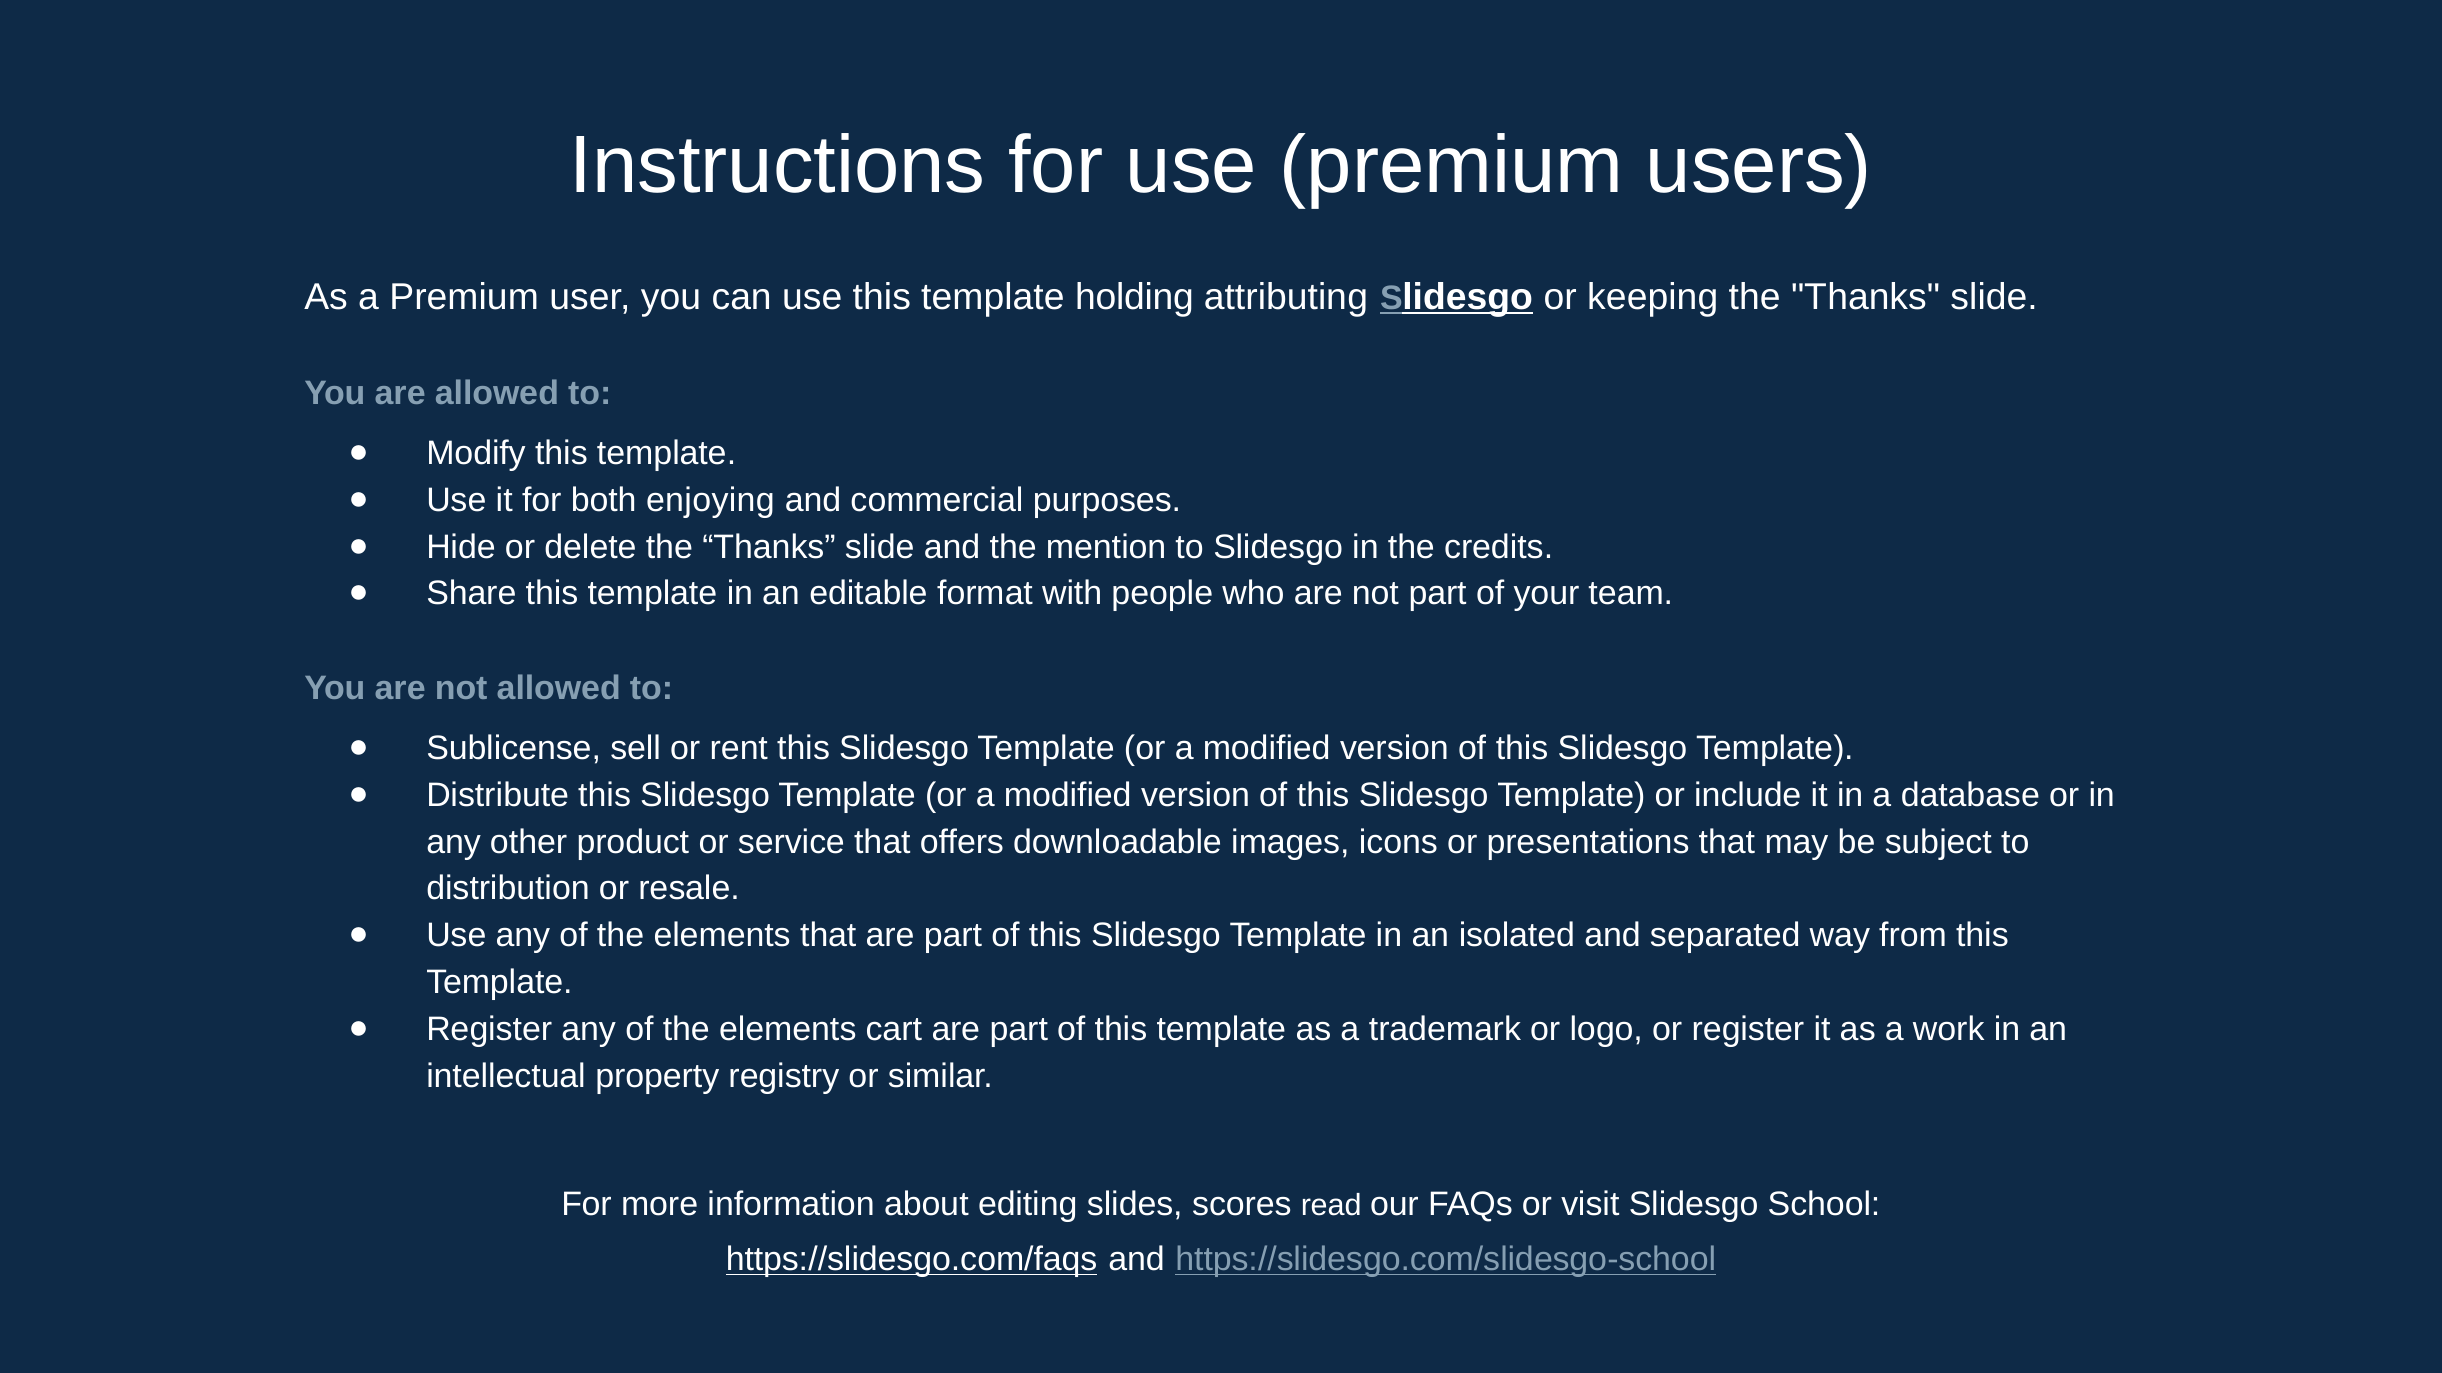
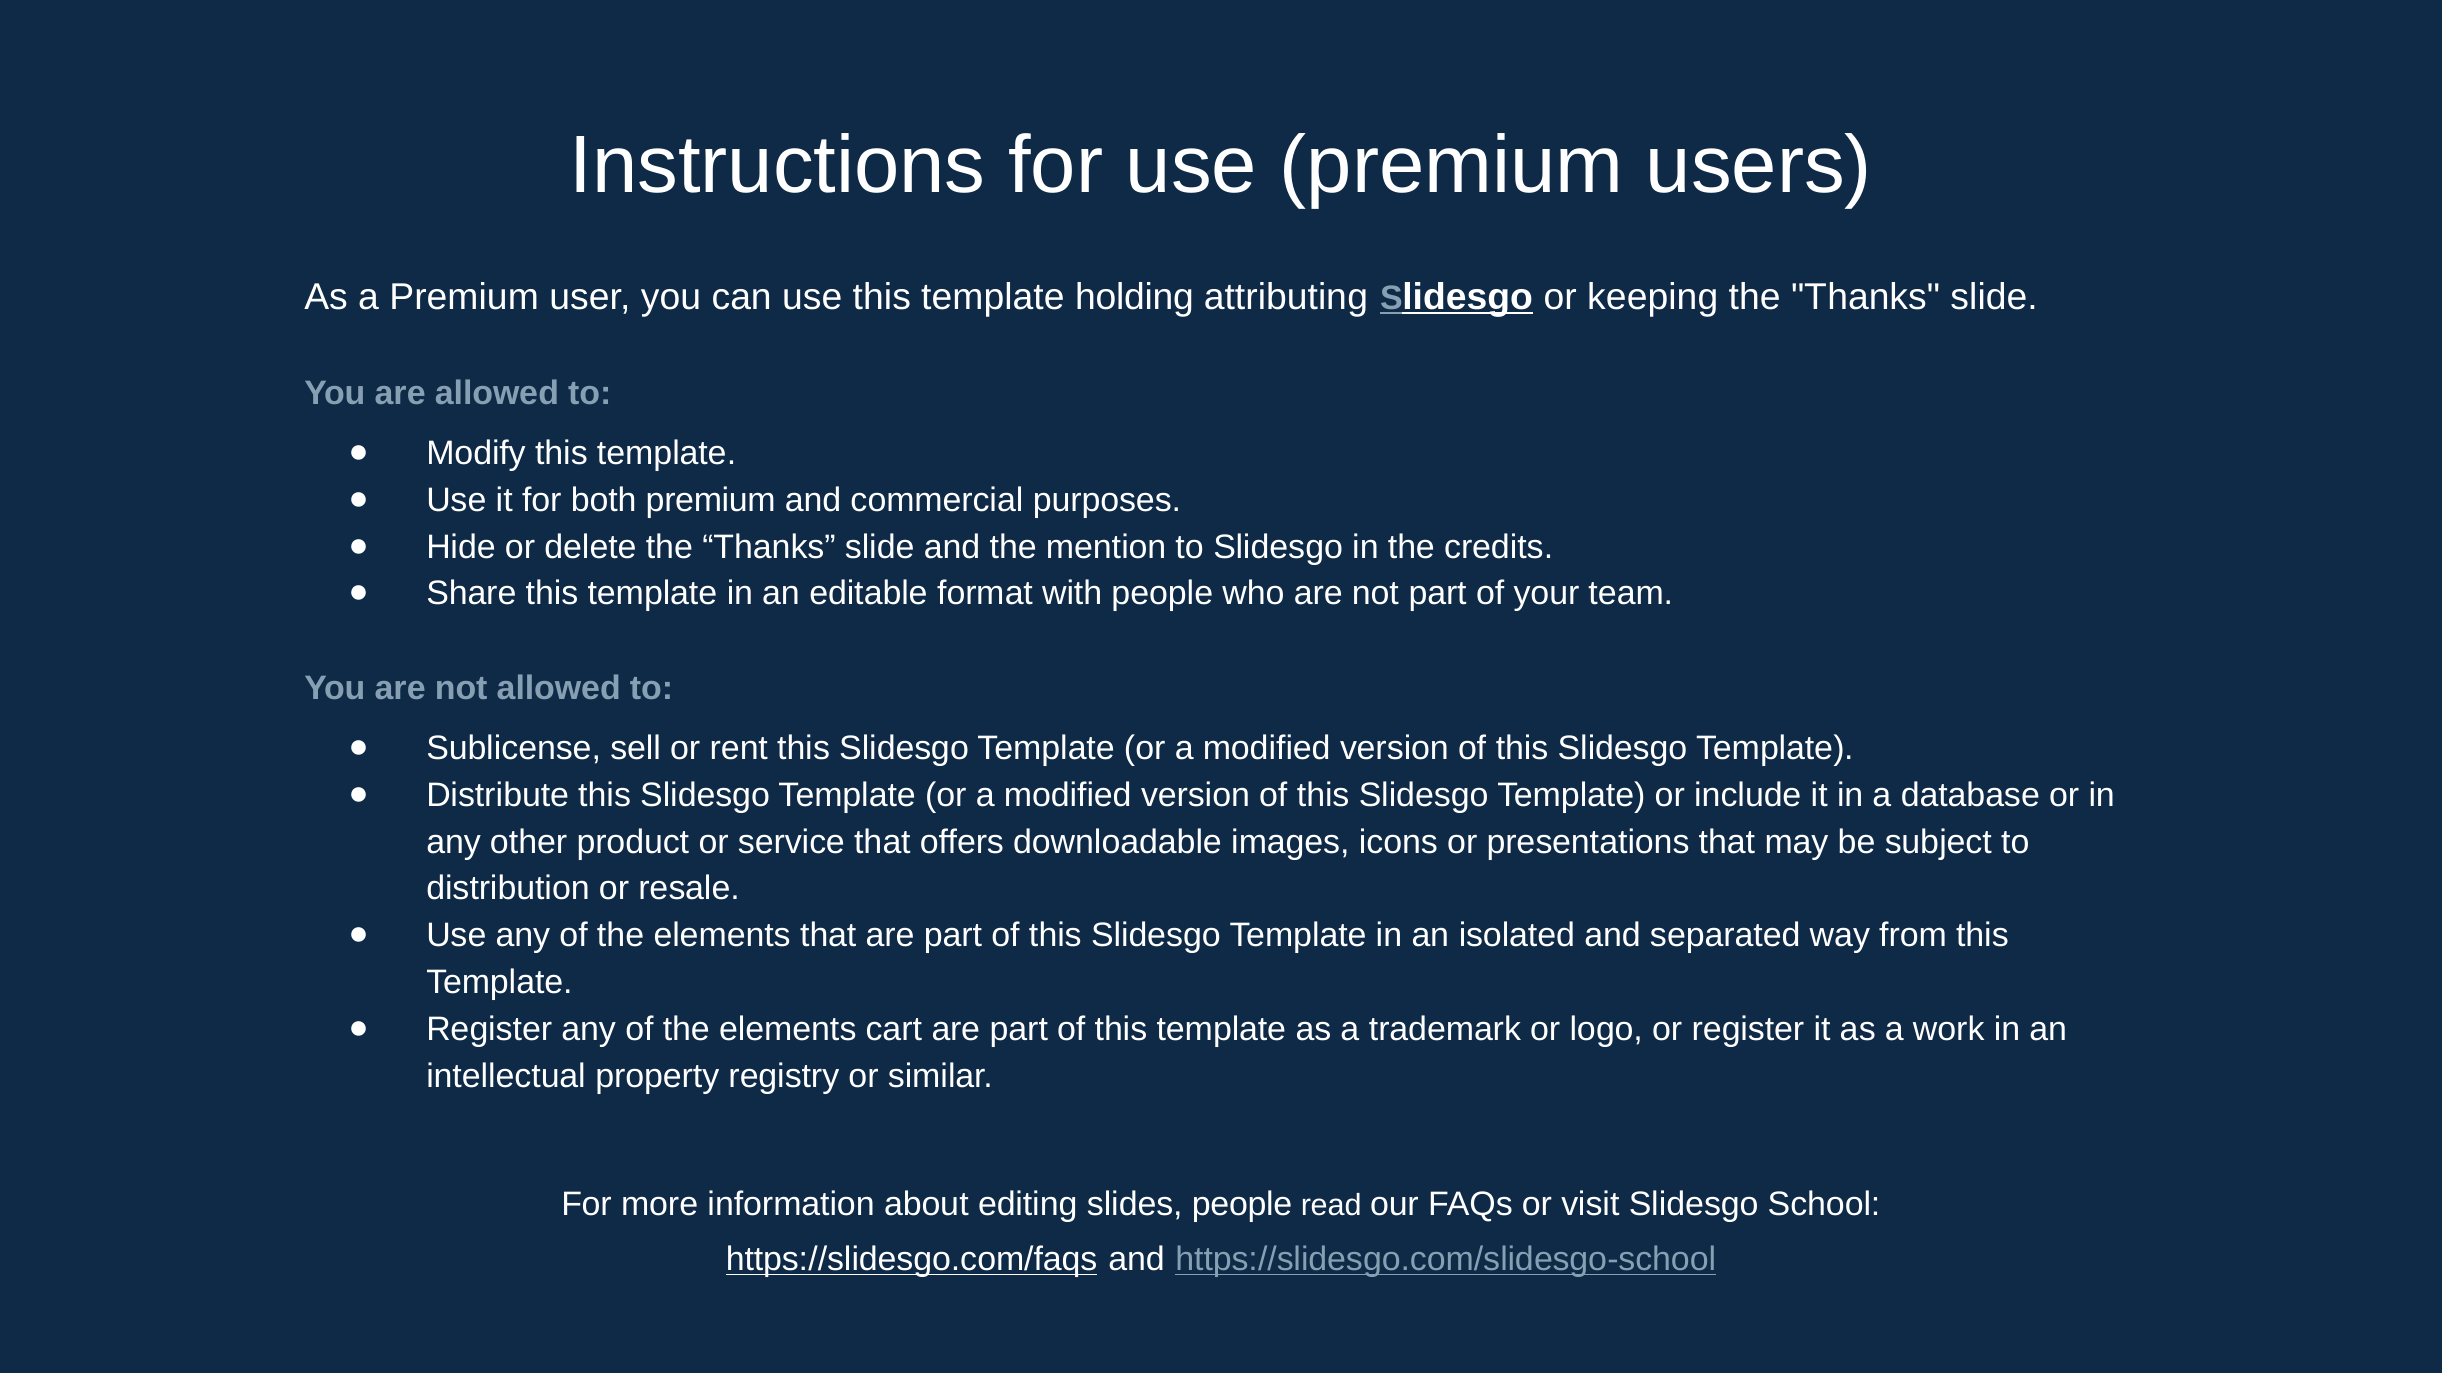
both enjoying: enjoying -> premium
slides scores: scores -> people
